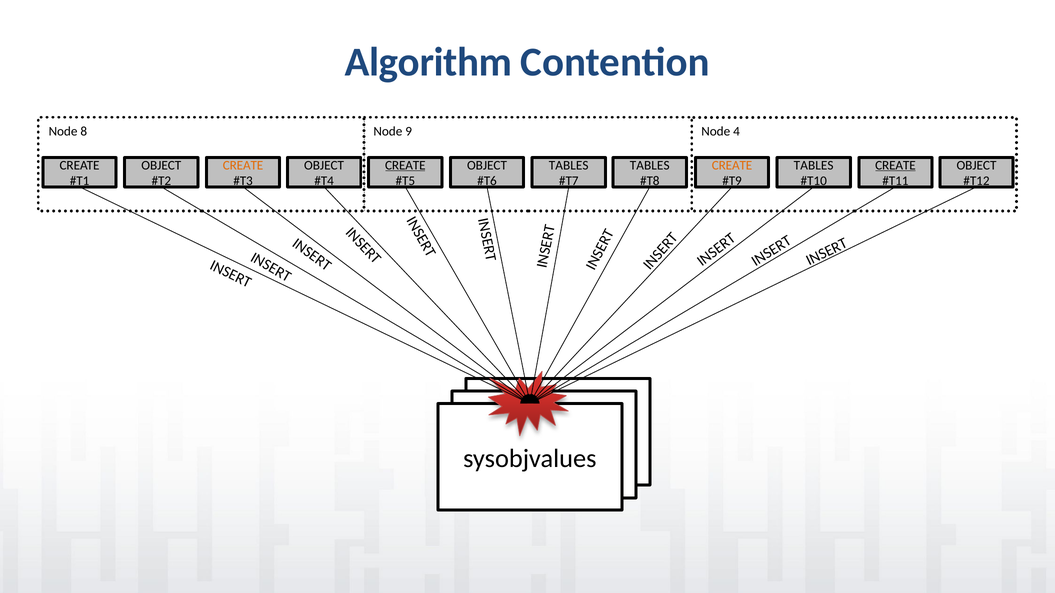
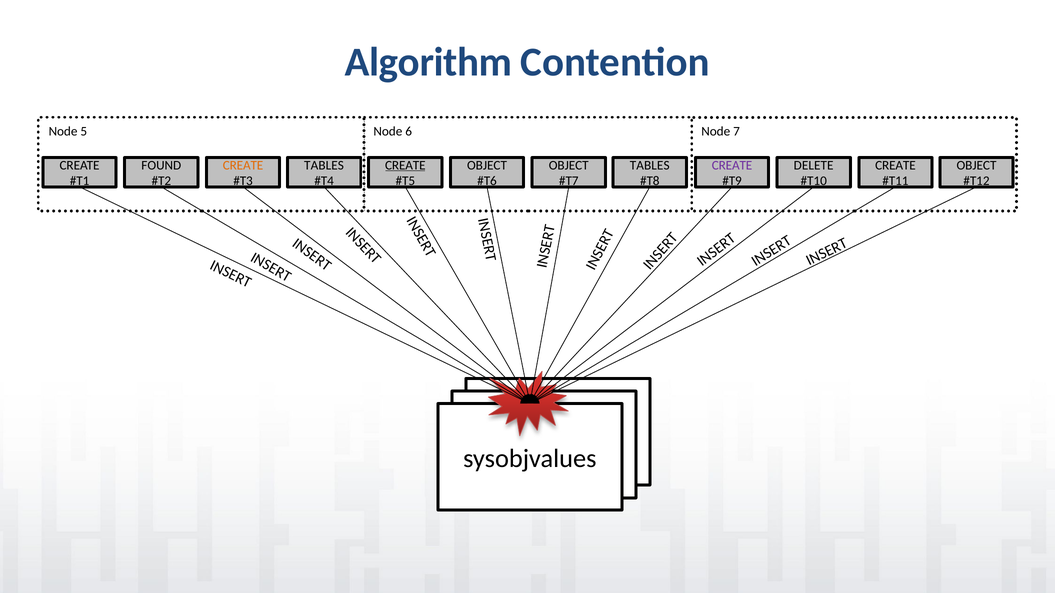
8: 8 -> 5
9: 9 -> 6
4: 4 -> 7
OBJECT at (161, 165): OBJECT -> FOUND
OBJECT at (324, 165): OBJECT -> TABLES
TABLES at (569, 165): TABLES -> OBJECT
CREATE at (732, 165) colour: orange -> purple
TABLES at (814, 165): TABLES -> DELETE
CREATE at (895, 165) underline: present -> none
